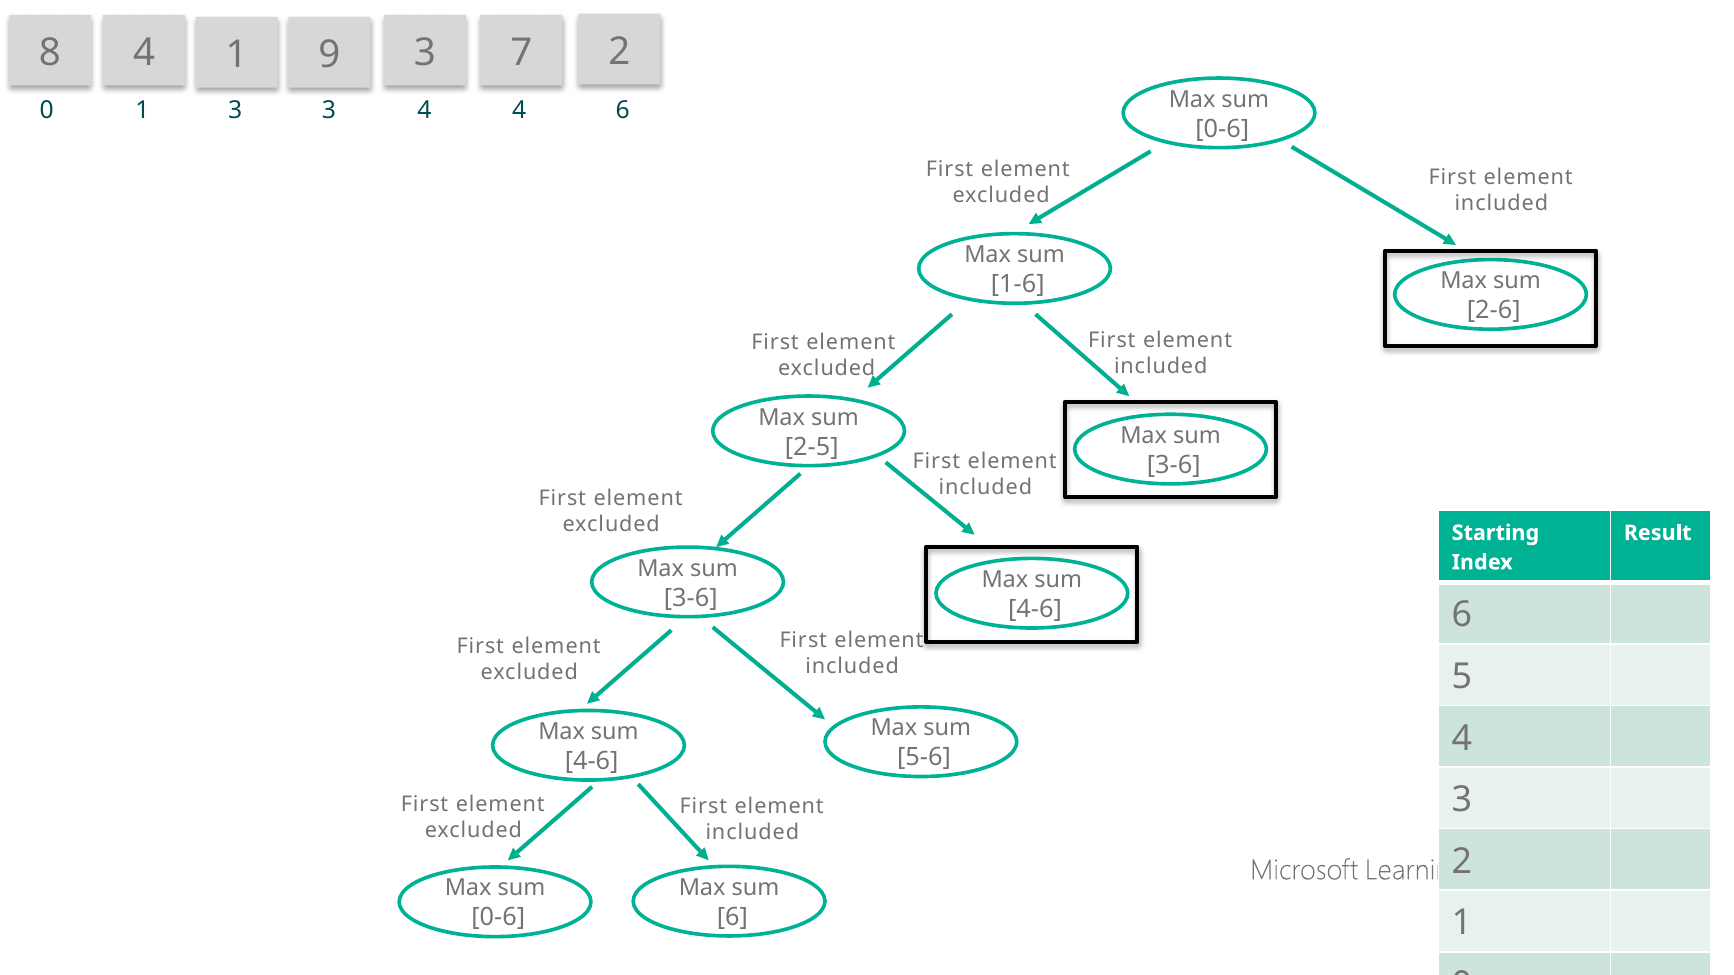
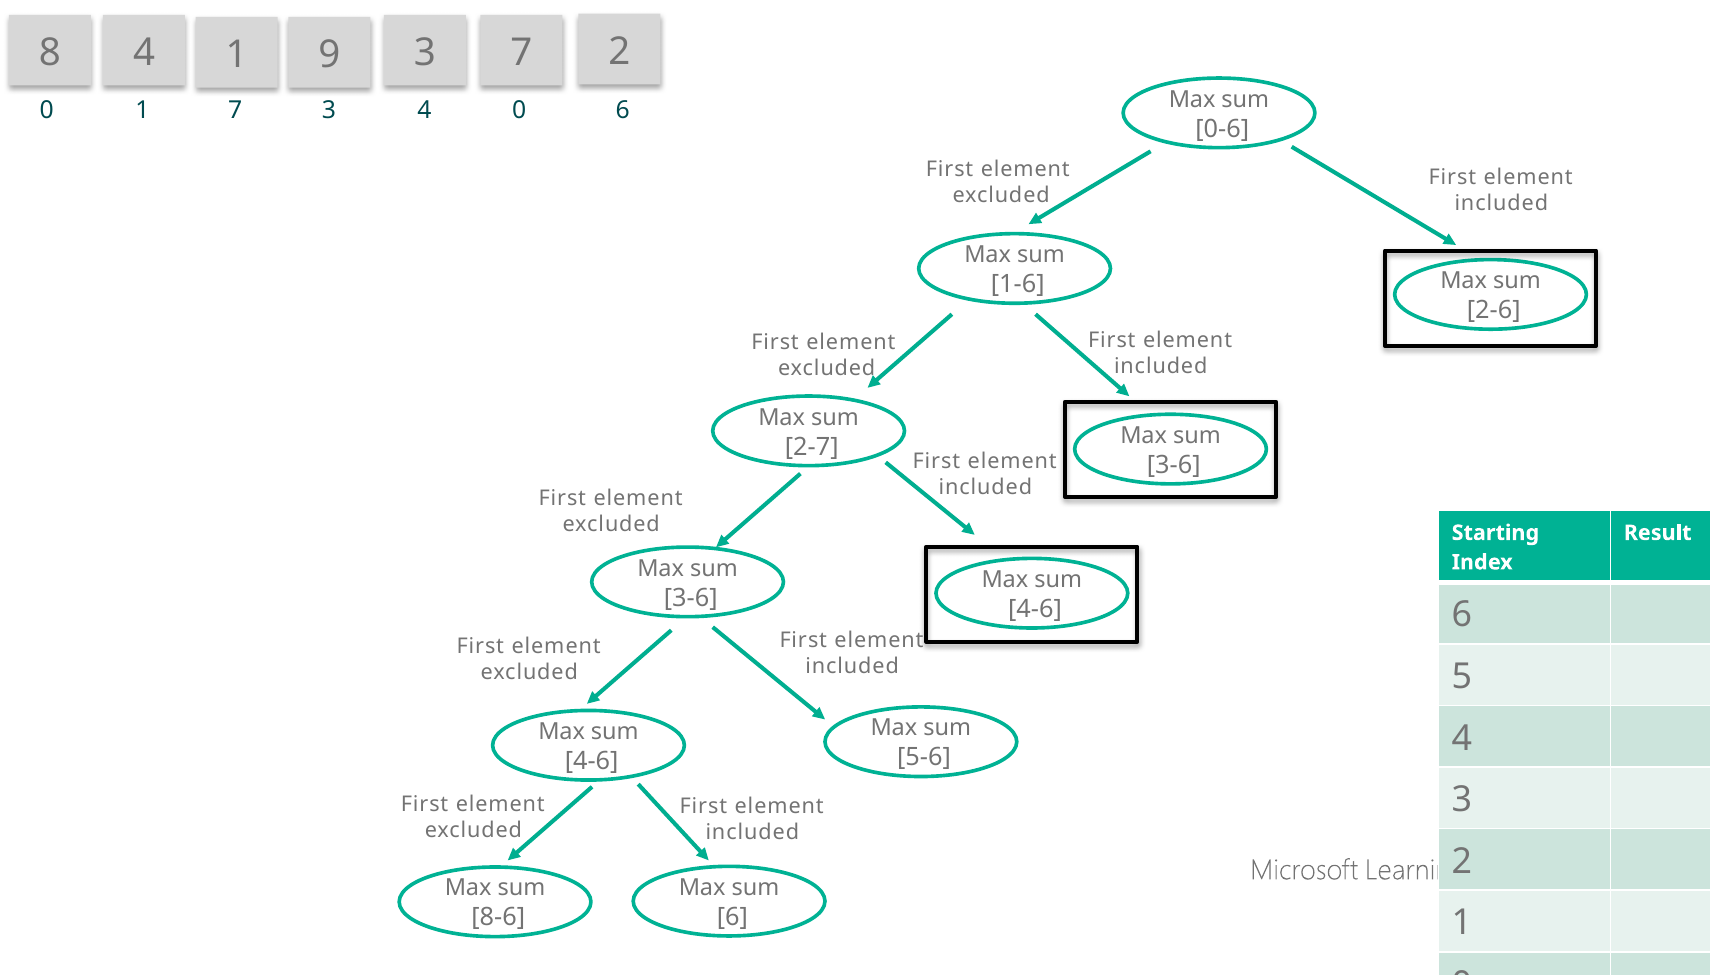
0 1 3: 3 -> 7
4 4: 4 -> 0
2-5: 2-5 -> 2-7
0-6 at (498, 918): 0-6 -> 8-6
